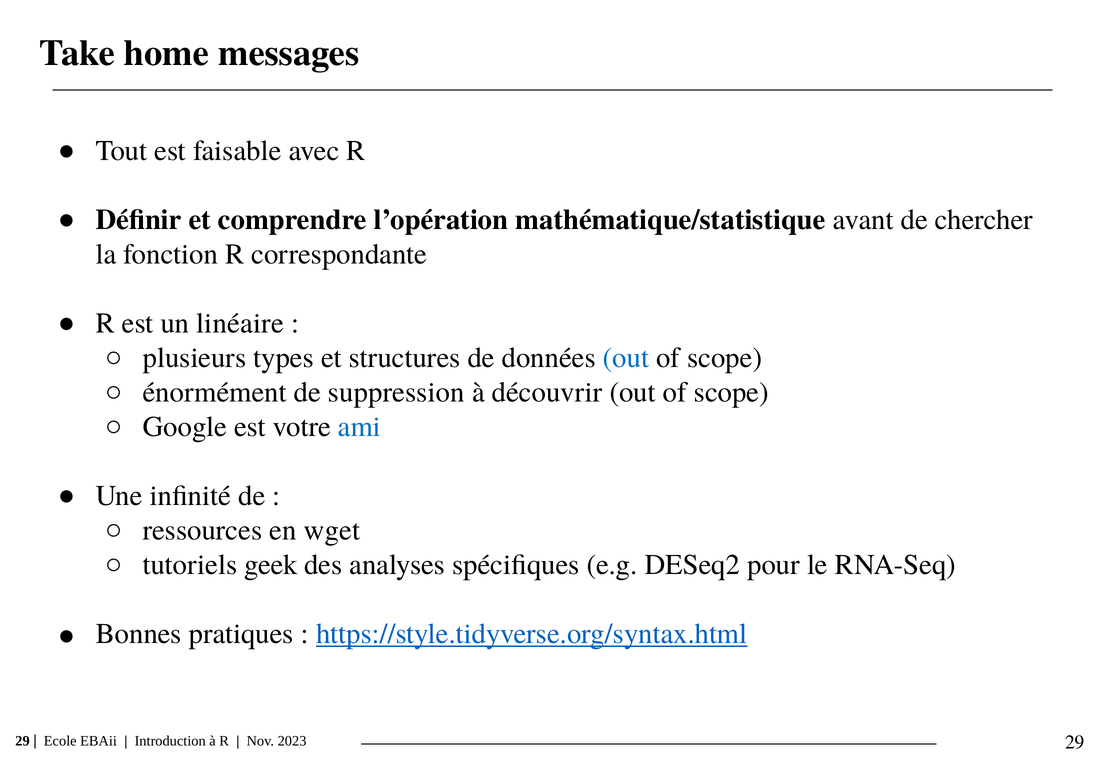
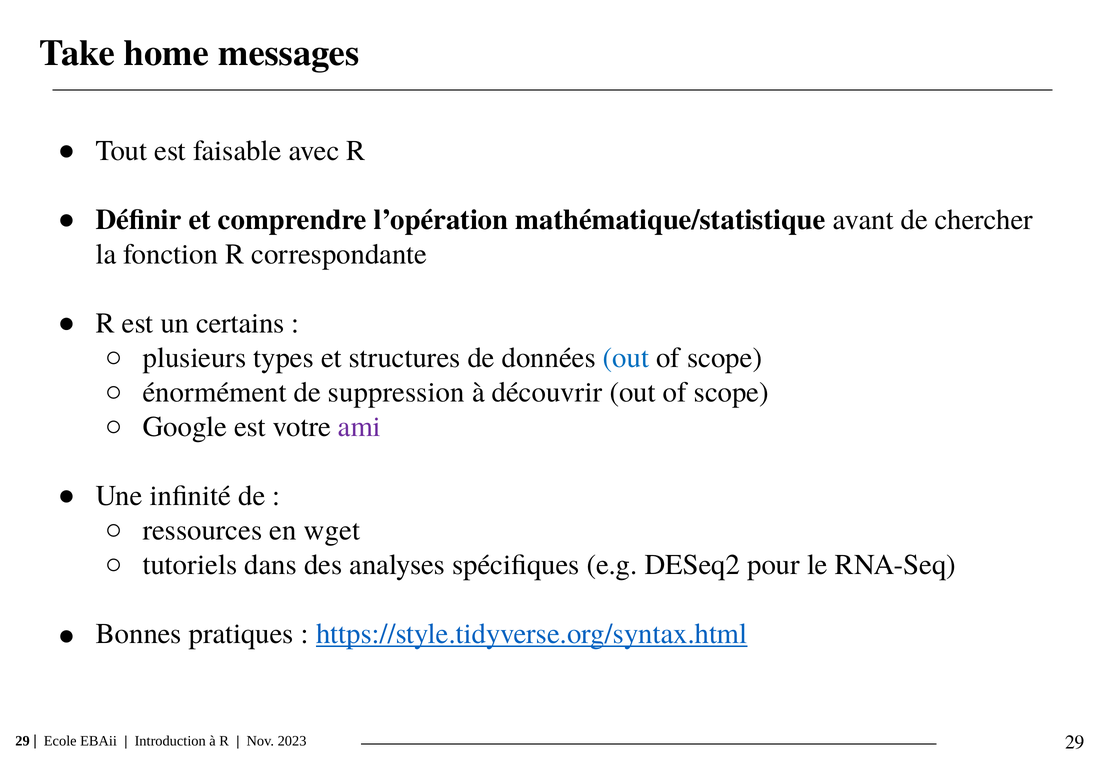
linéaire: linéaire -> certains
ami colour: blue -> purple
geek: geek -> dans
